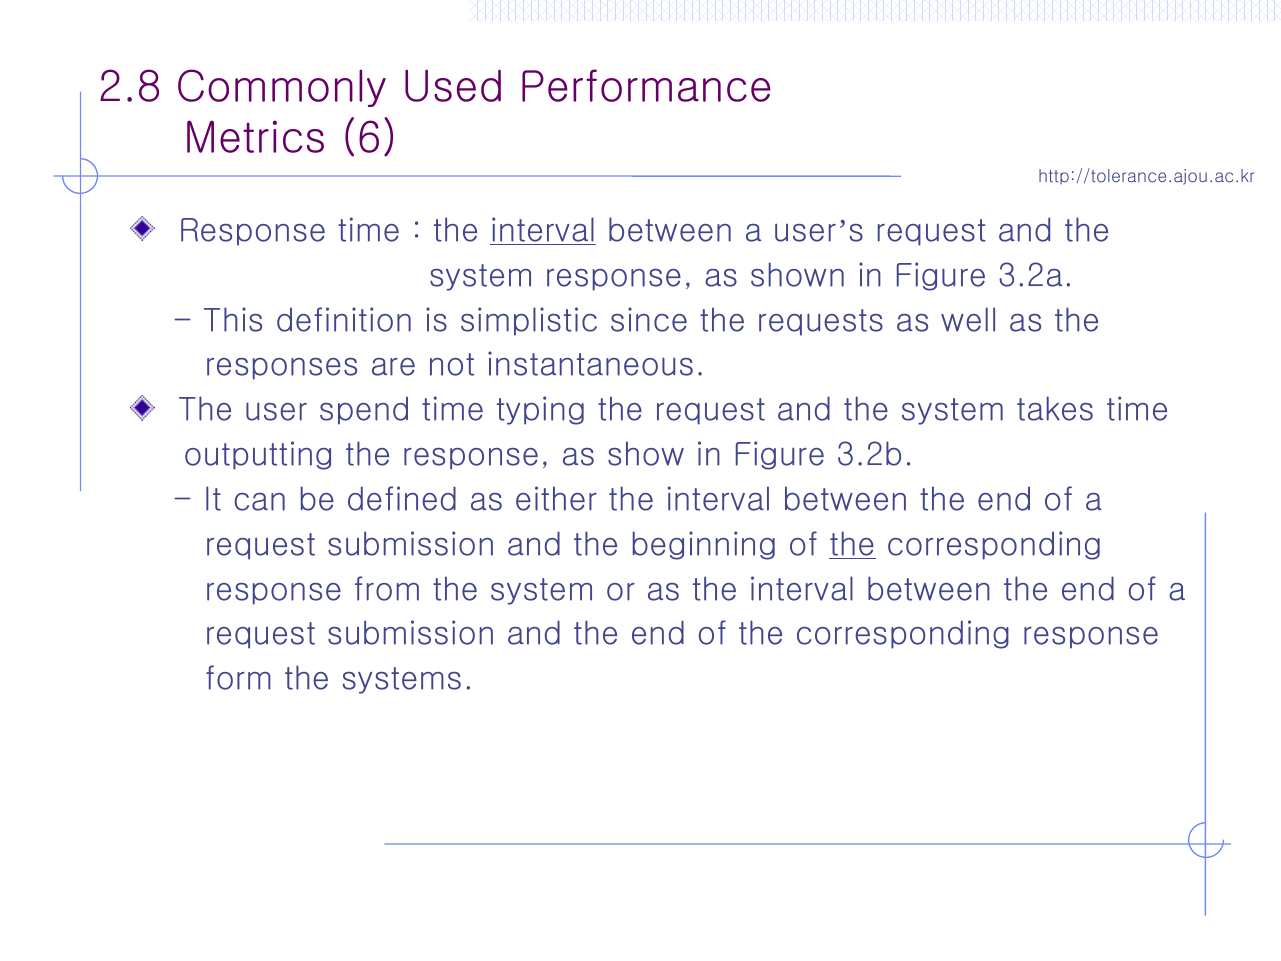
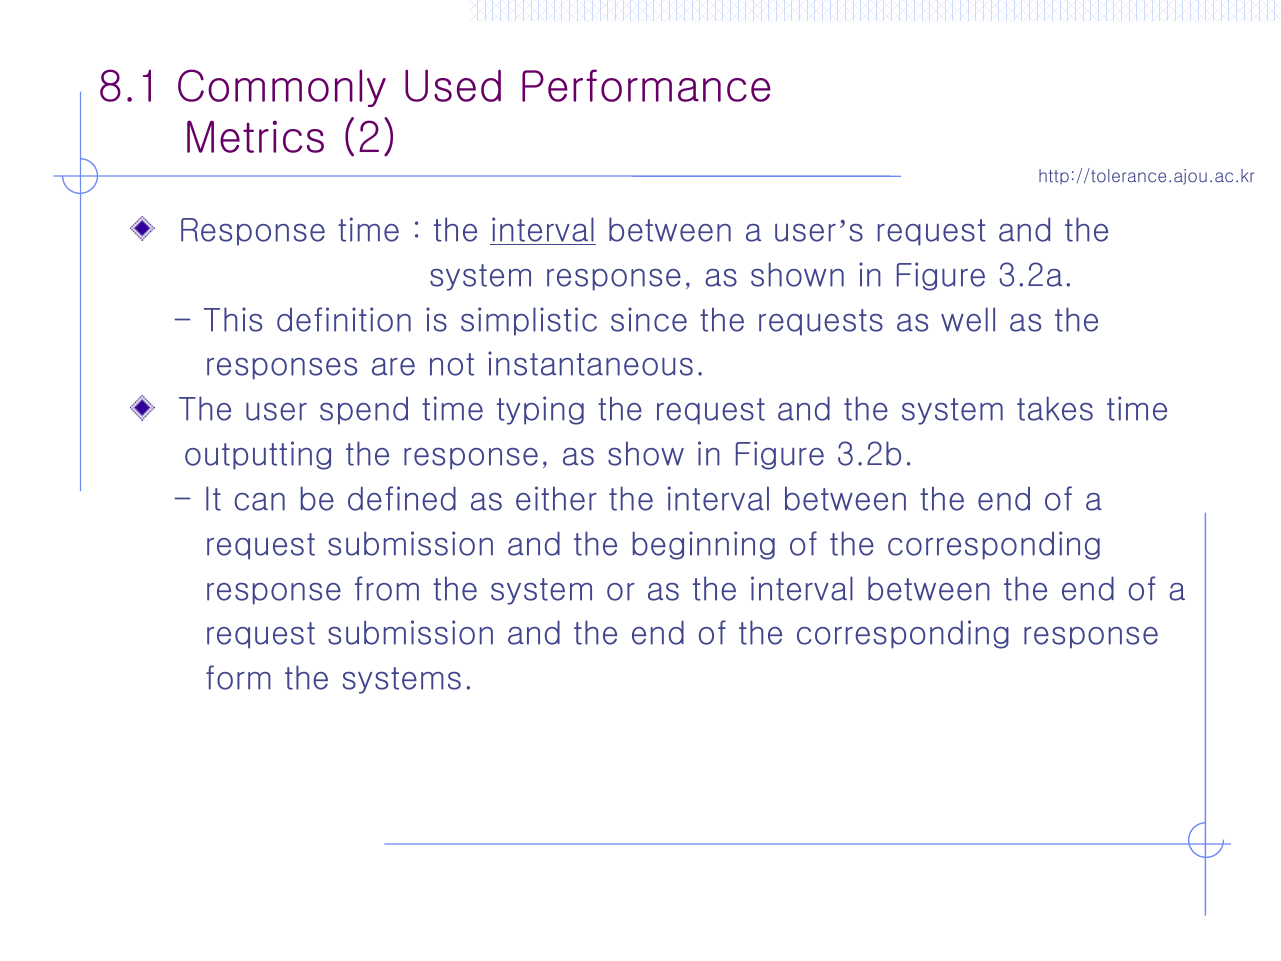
2.8: 2.8 -> 8.1
6: 6 -> 2
the at (852, 545) underline: present -> none
